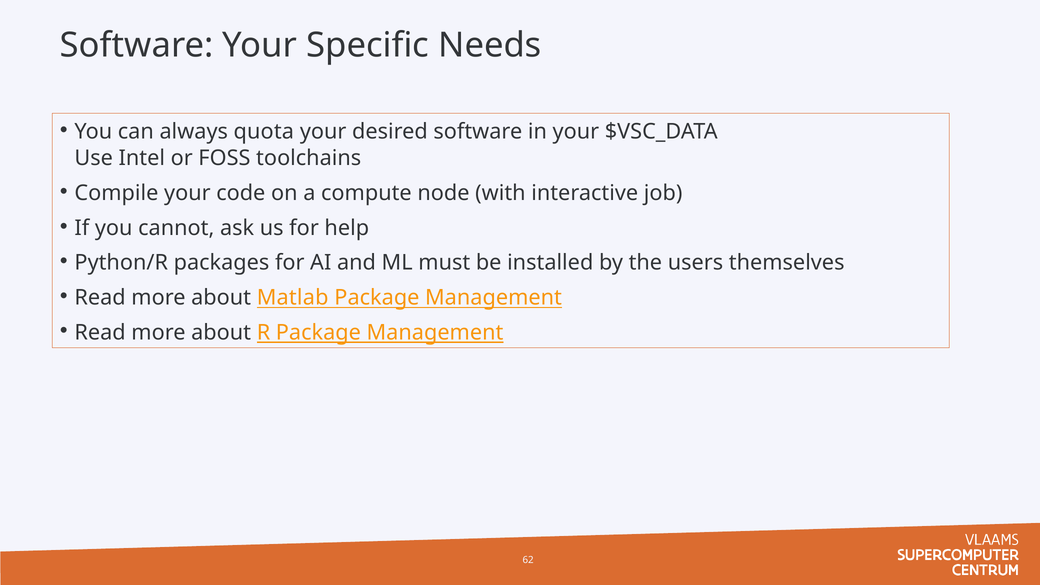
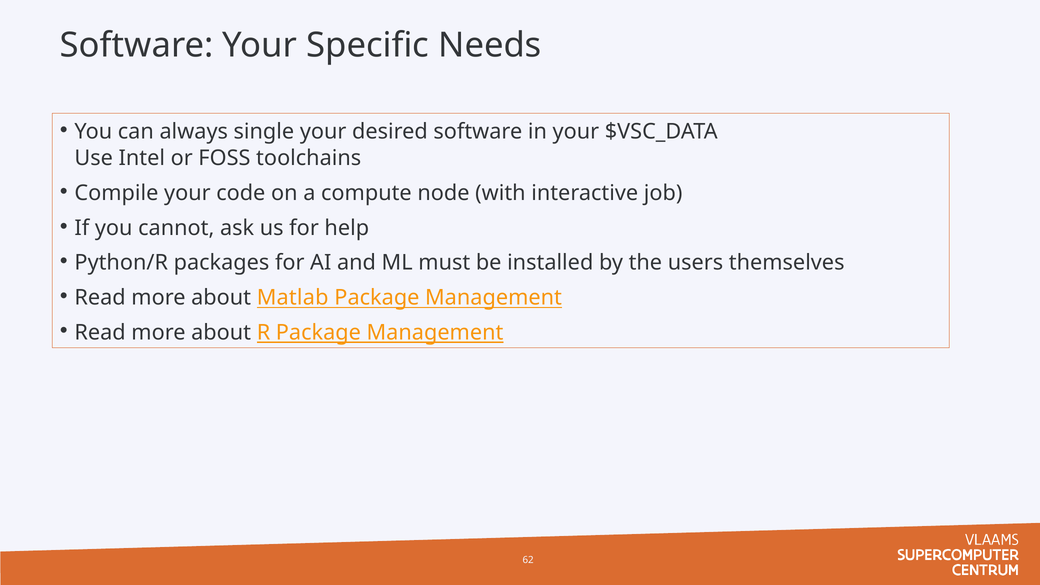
quota: quota -> single
